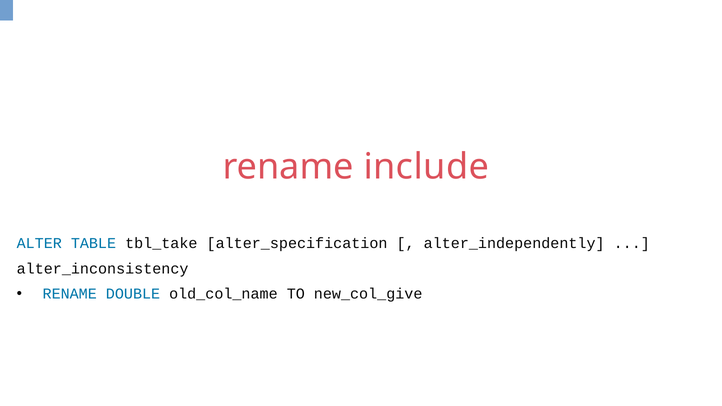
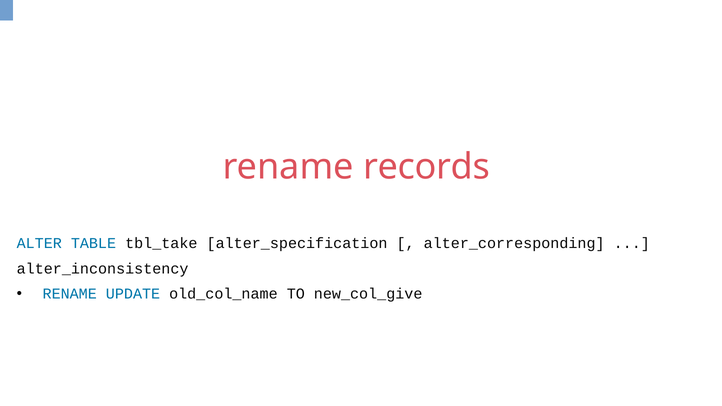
include: include -> records
alter_independently: alter_independently -> alter_corresponding
DOUBLE: DOUBLE -> UPDATE
